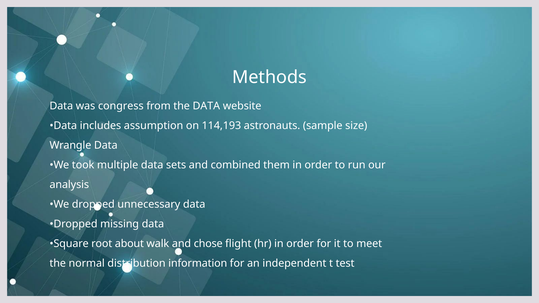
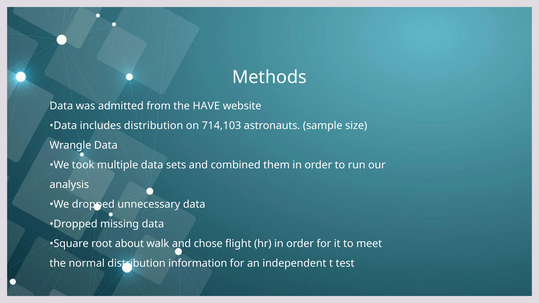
congress: congress -> admitted
the DATA: DATA -> HAVE
includes assumption: assumption -> distribution
114,193: 114,193 -> 714,103
